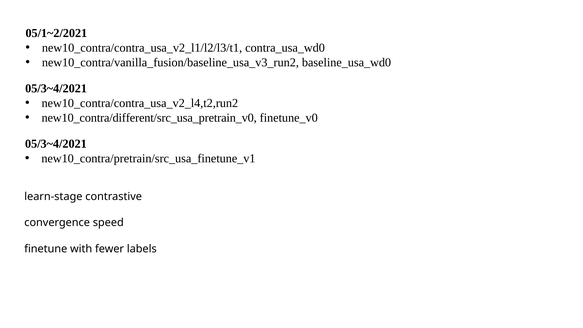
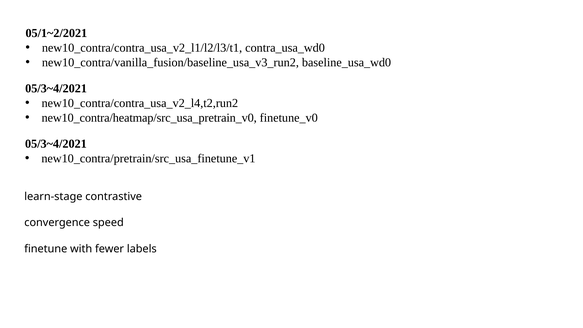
new10_contra/different/src_usa_pretrain_v0: new10_contra/different/src_usa_pretrain_v0 -> new10_contra/heatmap/src_usa_pretrain_v0
